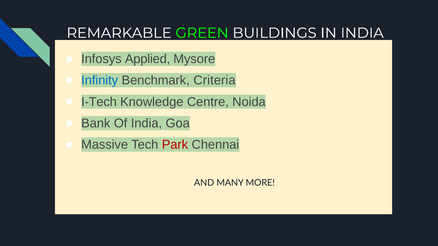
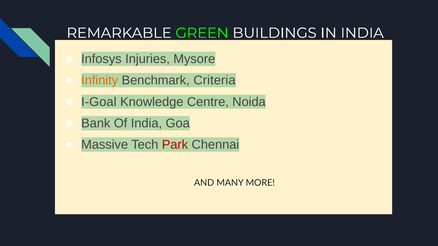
Applied: Applied -> Injuries
Infinity colour: blue -> orange
I-Tech: I-Tech -> I-Goal
